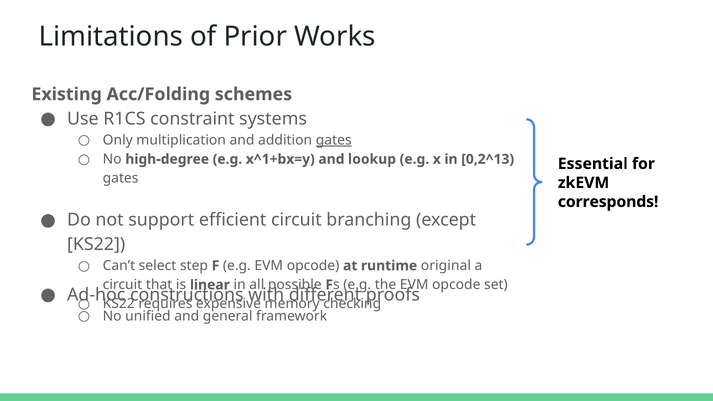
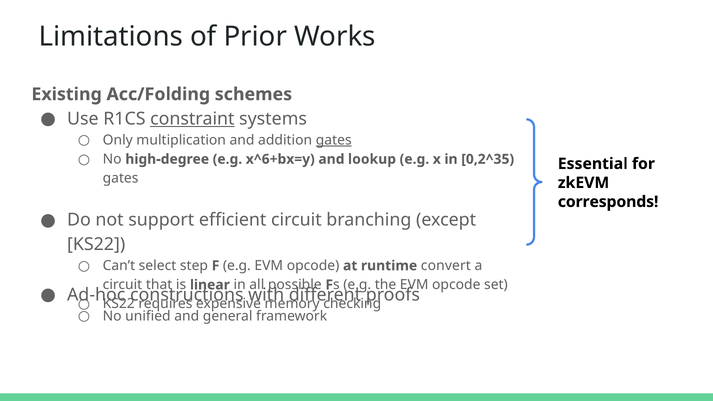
constraint underline: none -> present
x^1+bx=y: x^1+bx=y -> x^6+bx=y
0,2^13: 0,2^13 -> 0,2^35
original: original -> convert
